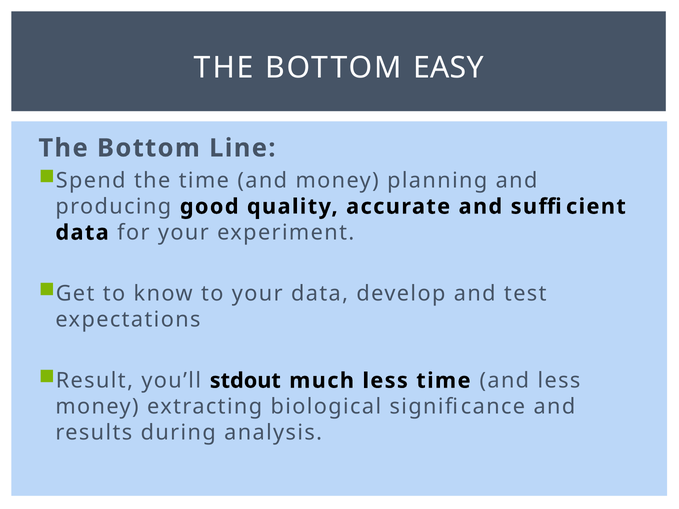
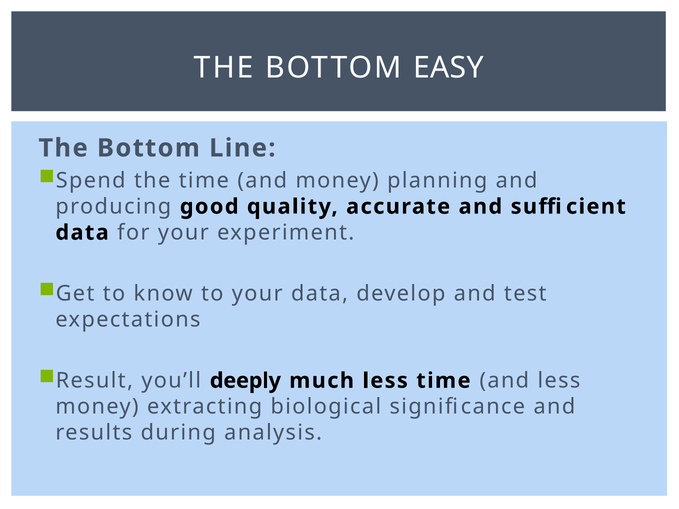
stdout: stdout -> deeply
